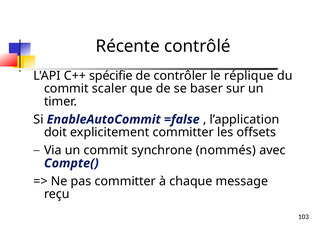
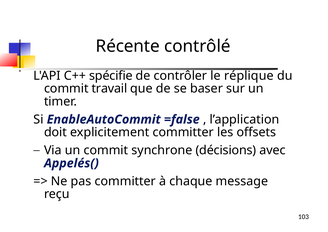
scaler: scaler -> travail
nommés: nommés -> décisions
Compte(: Compte( -> Appelés(
